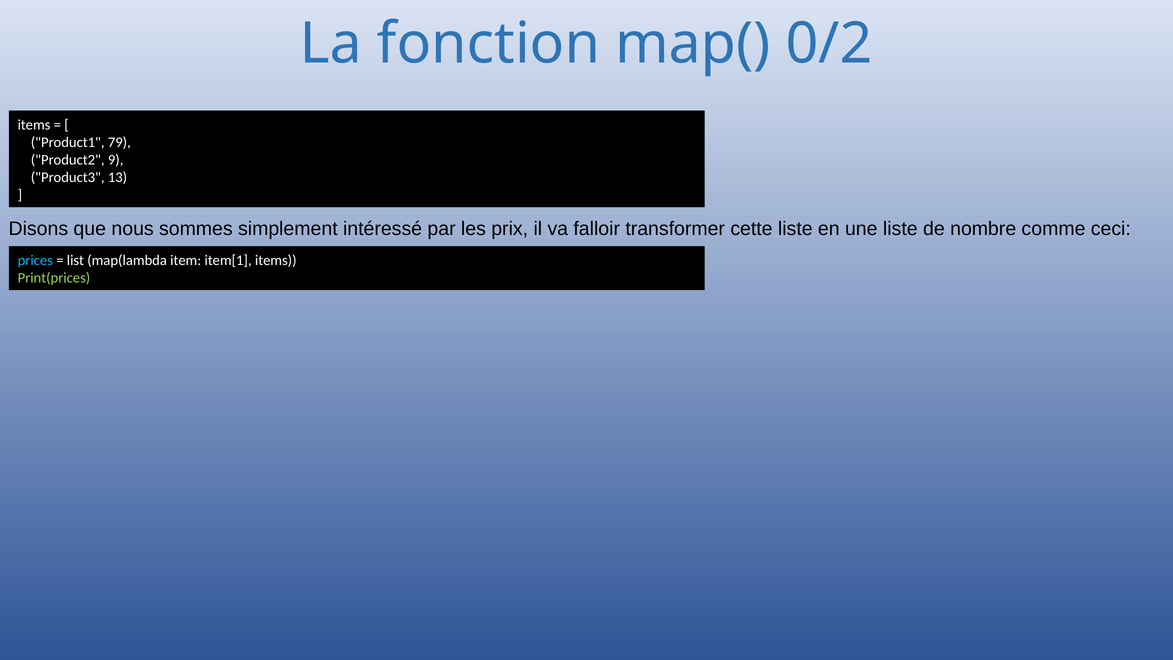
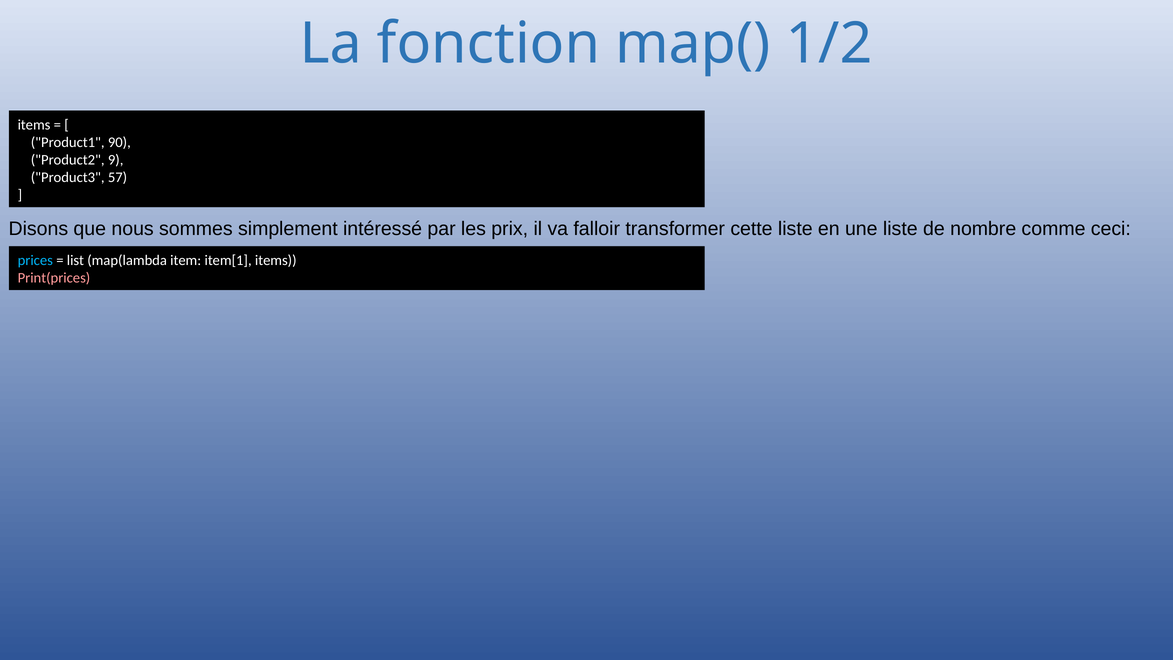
0/2: 0/2 -> 1/2
79: 79 -> 90
13: 13 -> 57
Print(prices colour: light green -> pink
